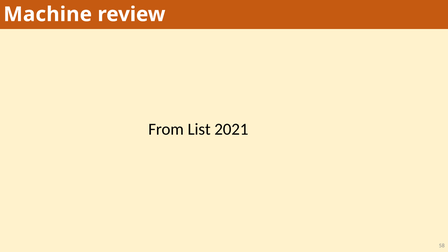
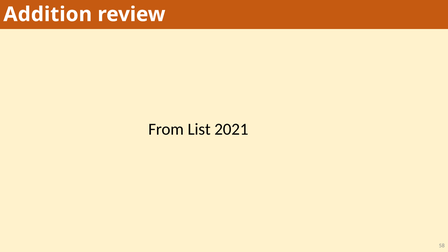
Machine: Machine -> Addition
